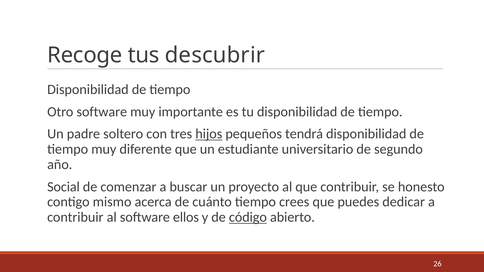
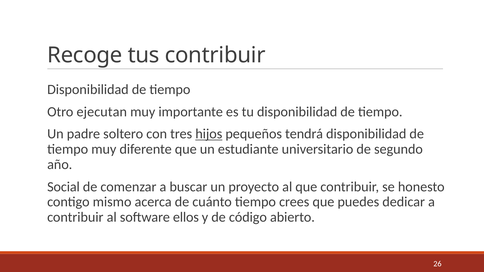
tus descubrir: descubrir -> contribuir
Otro software: software -> ejecutan
código underline: present -> none
